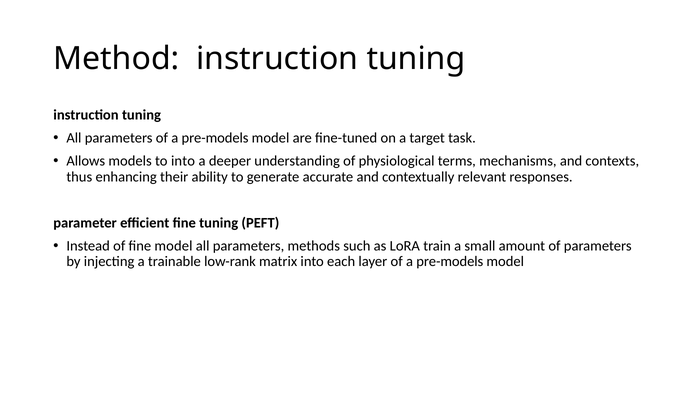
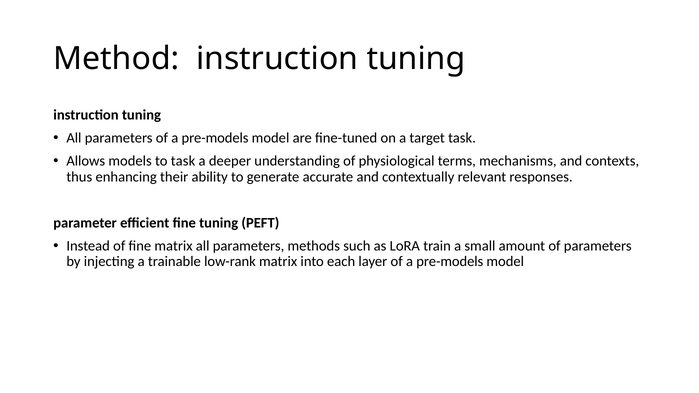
to into: into -> task
fine model: model -> matrix
